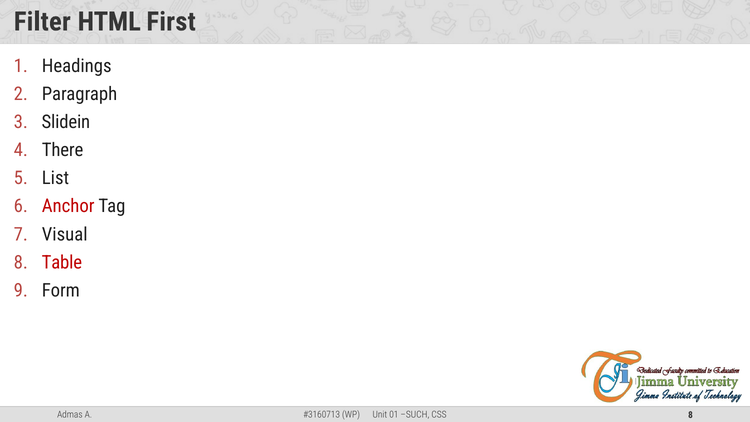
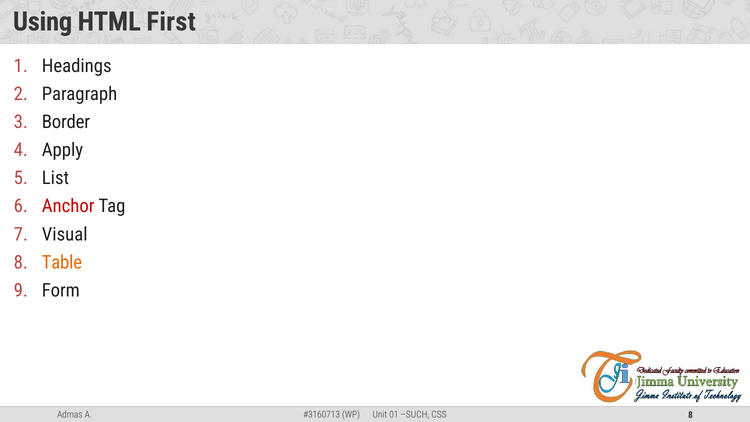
Filter: Filter -> Using
Slidein: Slidein -> Border
There: There -> Apply
Table colour: red -> orange
